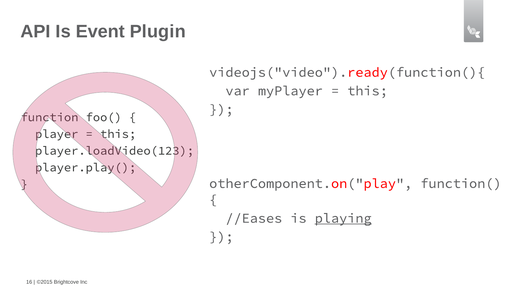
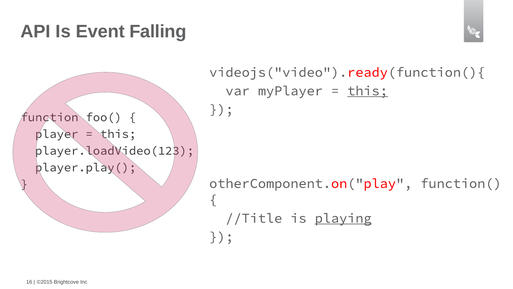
Plugin: Plugin -> Falling
this at (368, 91) underline: none -> present
//Eases: //Eases -> //Title
